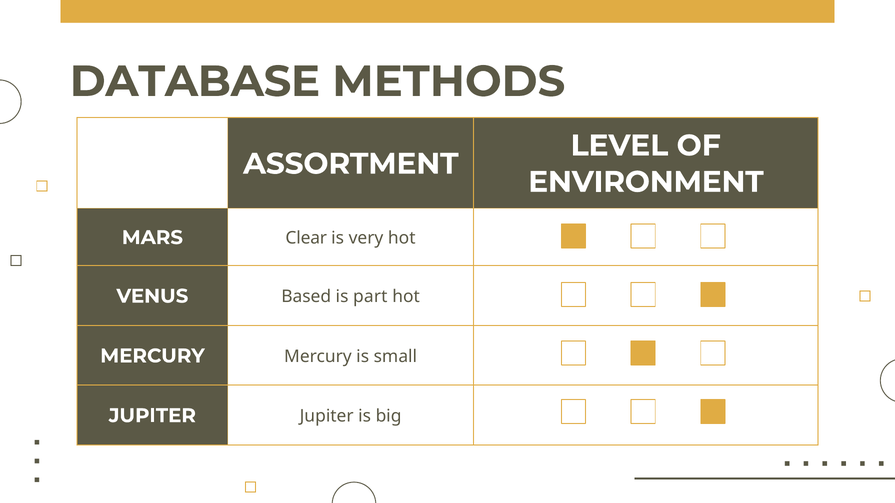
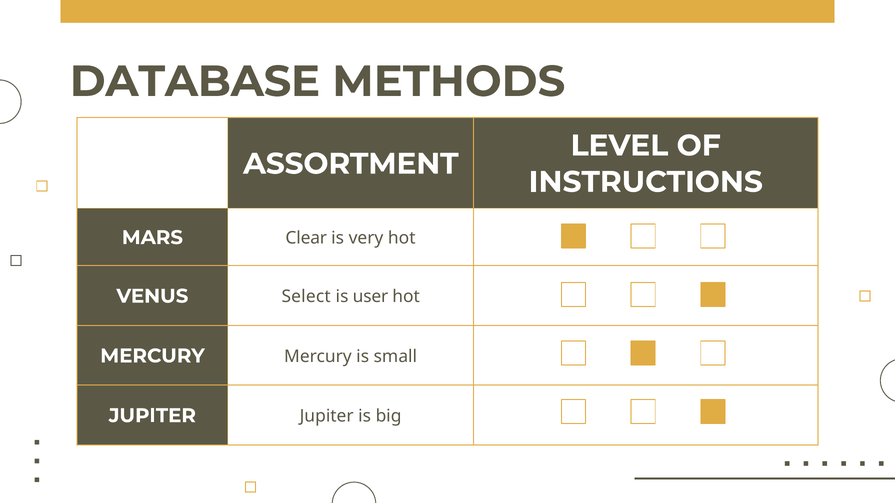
ENVIRONMENT: ENVIRONMENT -> INSTRUCTIONS
Based: Based -> Select
part: part -> user
